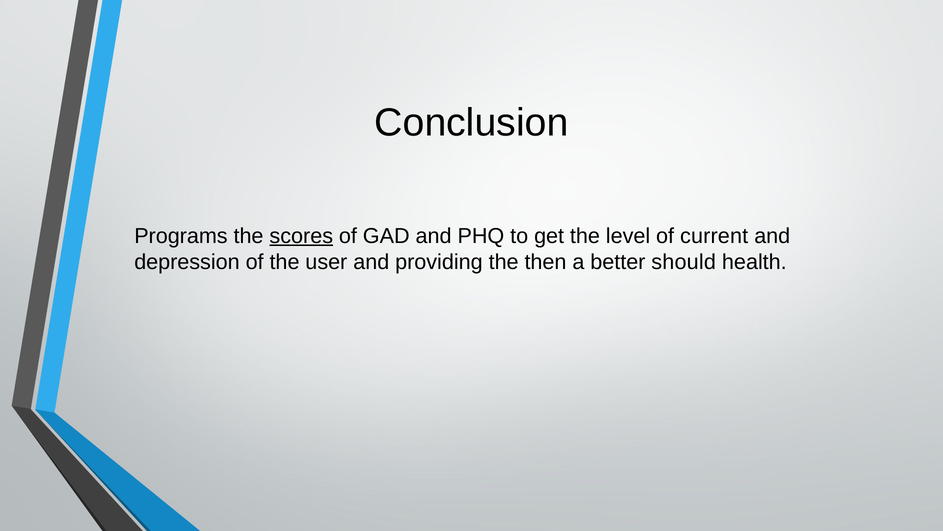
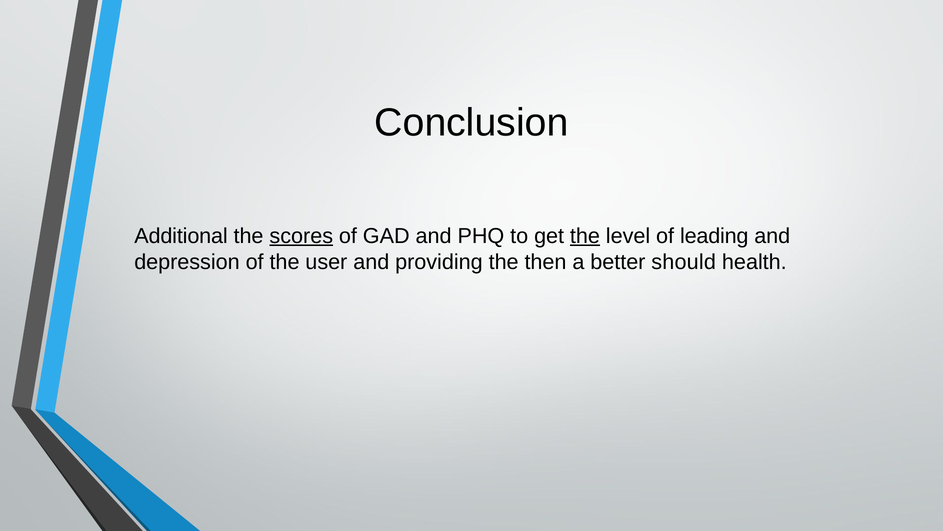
Programs: Programs -> Additional
the at (585, 236) underline: none -> present
current: current -> leading
